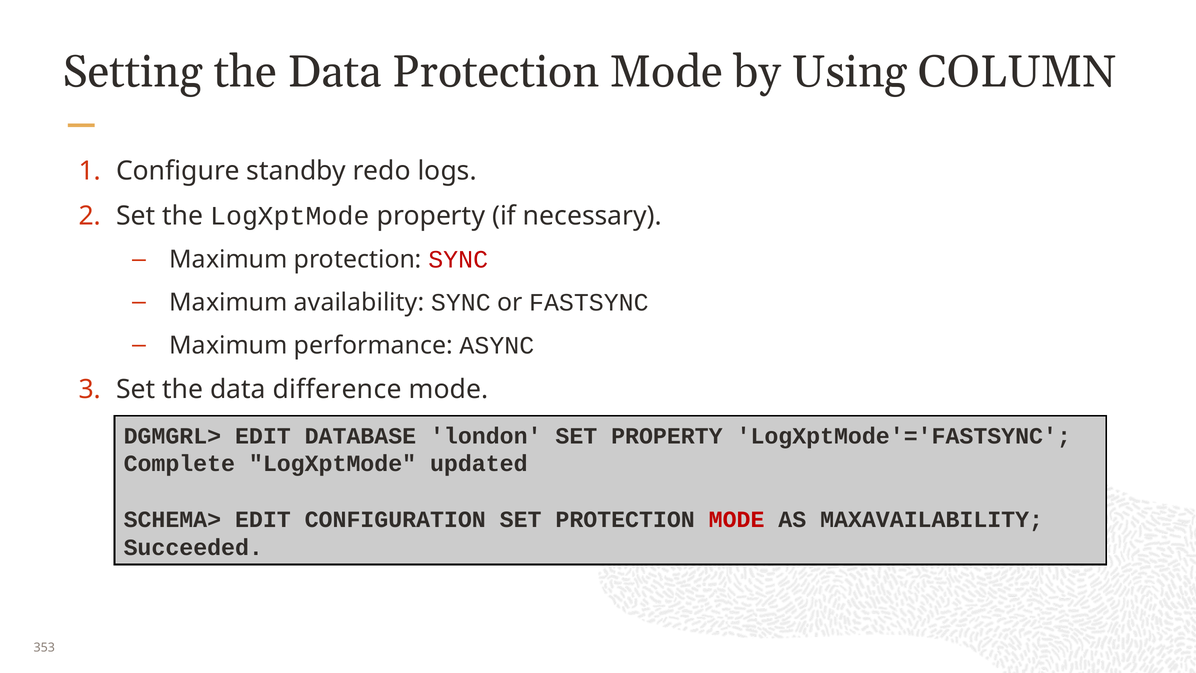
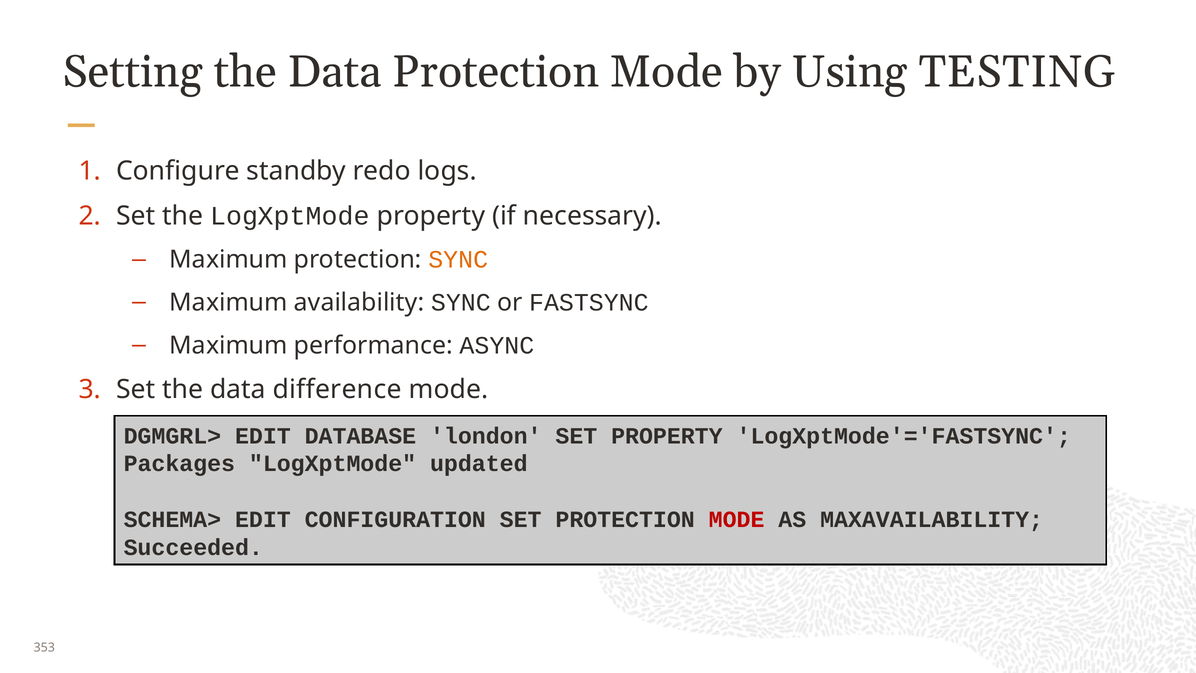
COLUMN: COLUMN -> TESTING
SYNC at (458, 260) colour: red -> orange
Complete: Complete -> Packages
